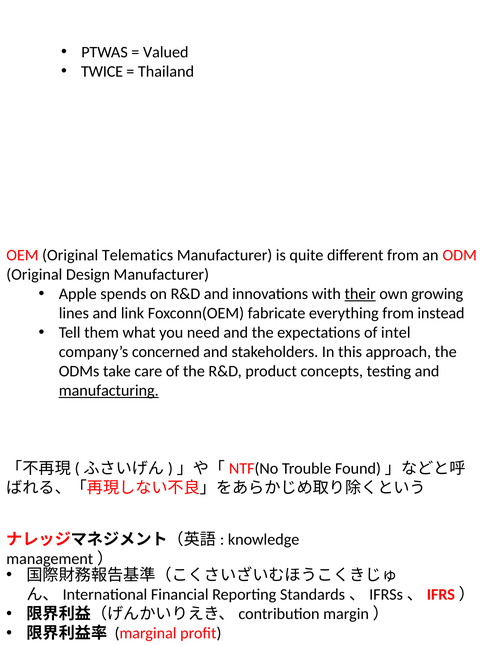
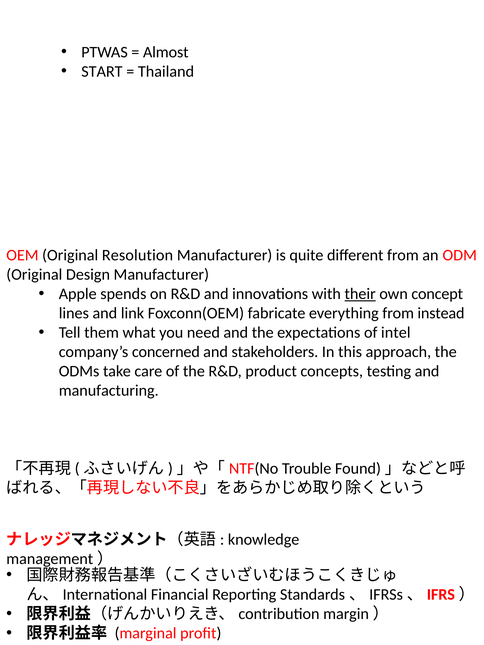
Valued: Valued -> Almost
TWICE: TWICE -> START
Telematics: Telematics -> Resolution
growing: growing -> concept
manufacturing underline: present -> none
